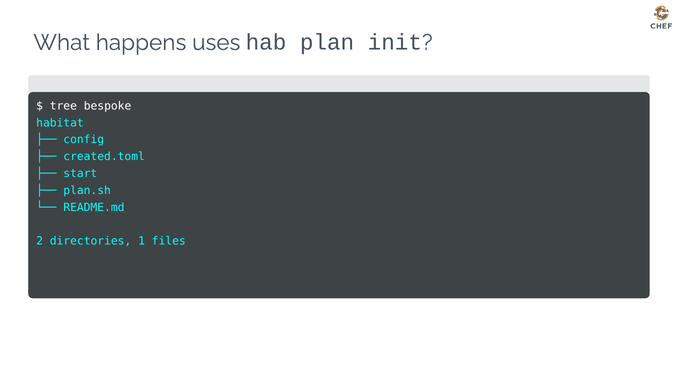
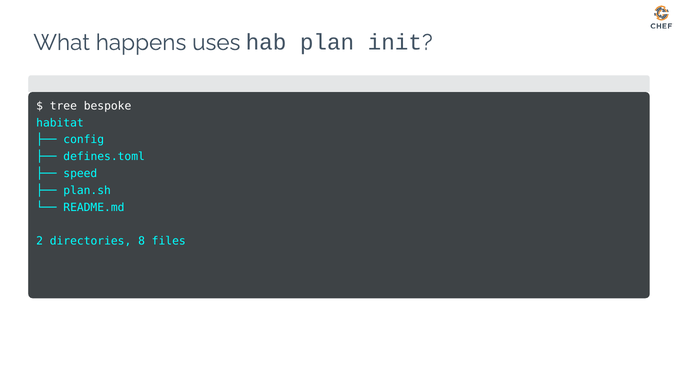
created.toml: created.toml -> defines.toml
start: start -> speed
1: 1 -> 8
